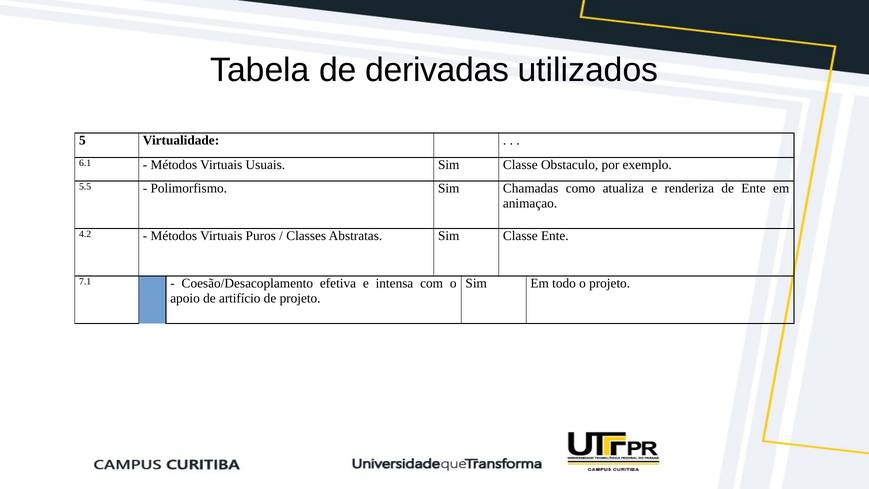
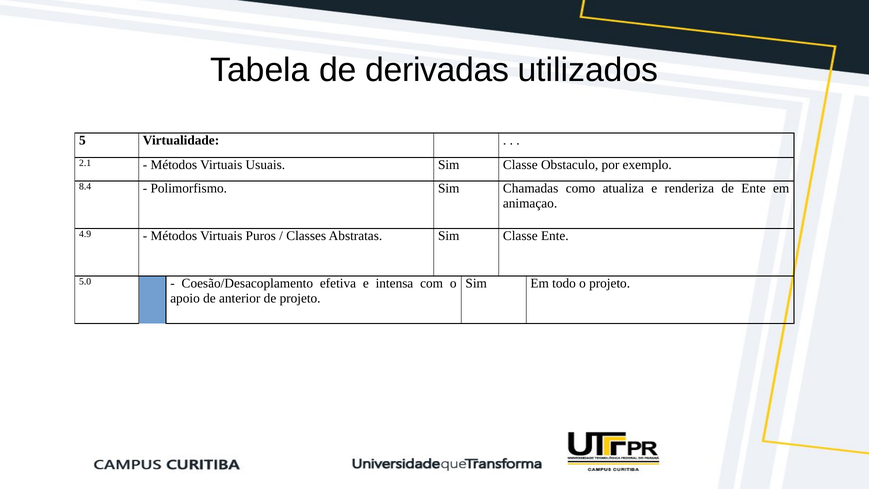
6.1: 6.1 -> 2.1
5.5: 5.5 -> 8.4
4.2: 4.2 -> 4.9
7.1: 7.1 -> 5.0
artifício: artifício -> anterior
